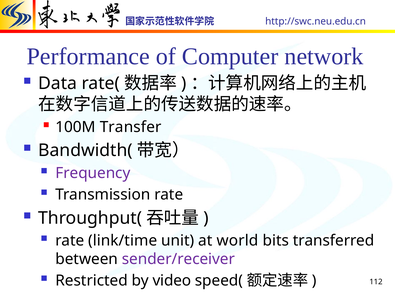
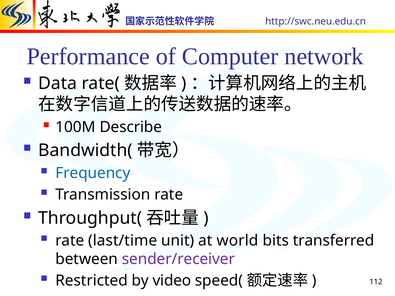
Transfer: Transfer -> Describe
Frequency colour: purple -> blue
link/time: link/time -> last/time
